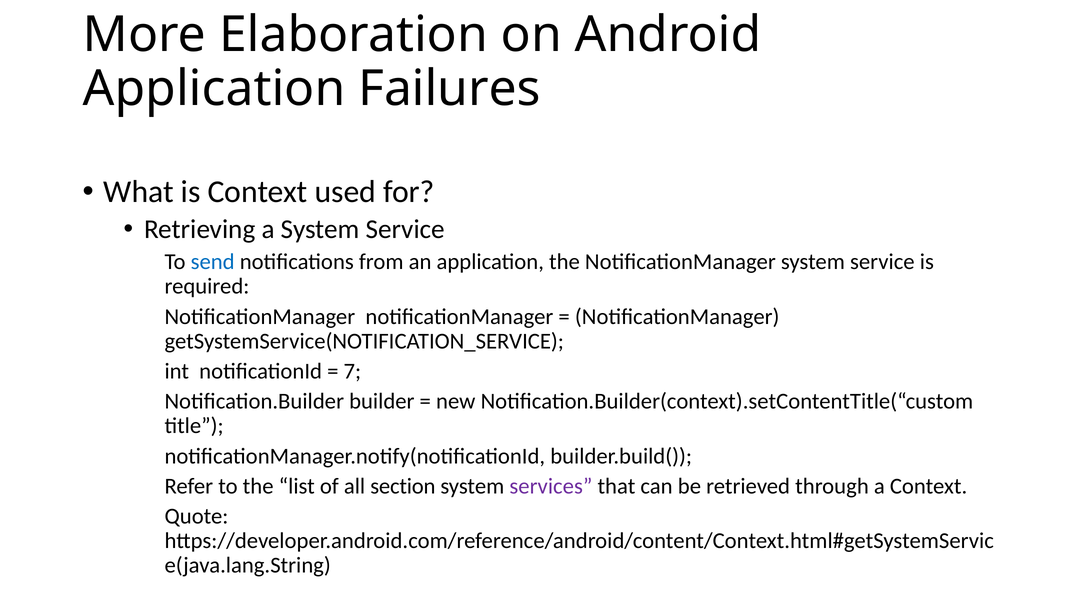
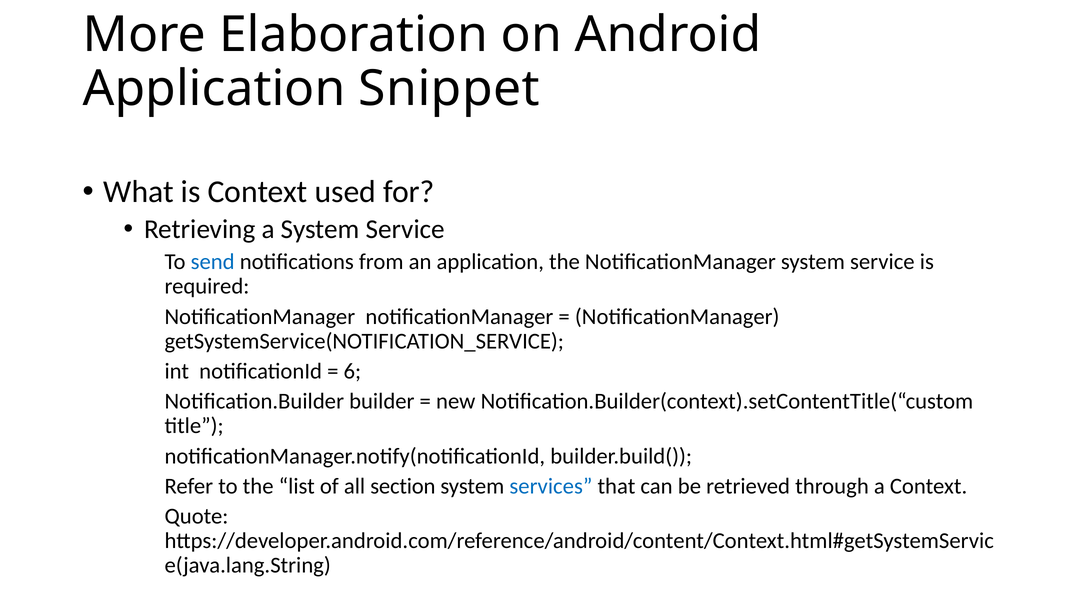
Failures: Failures -> Snippet
7: 7 -> 6
services colour: purple -> blue
